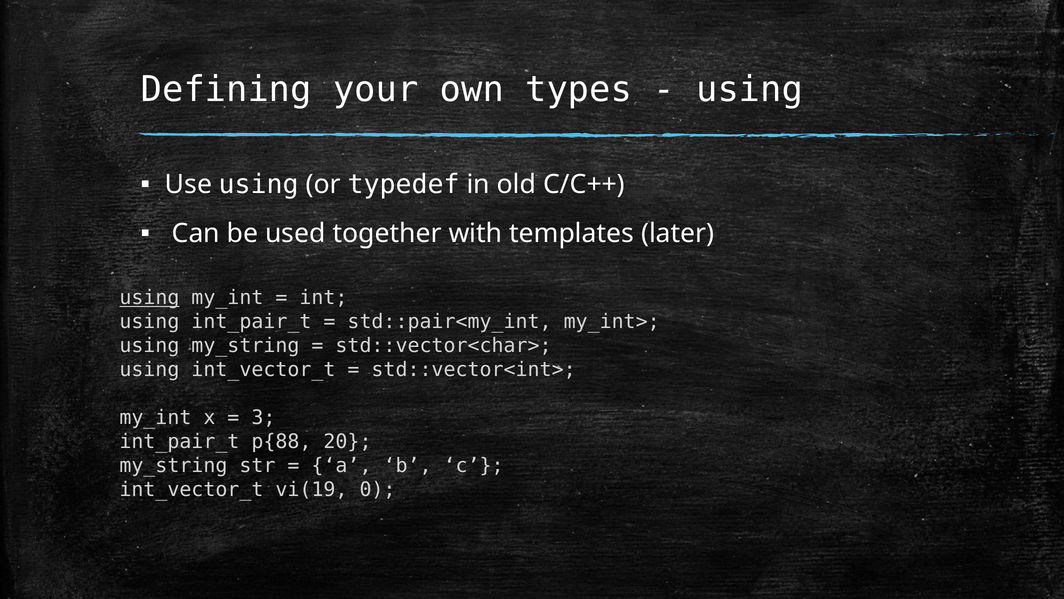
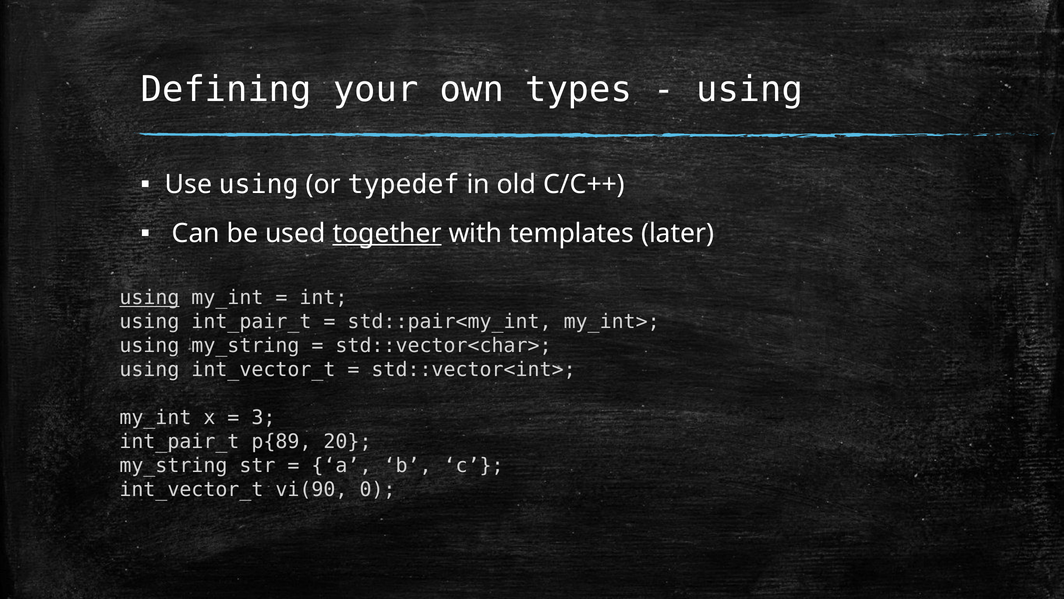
together underline: none -> present
p{88: p{88 -> p{89
vi(19: vi(19 -> vi(90
